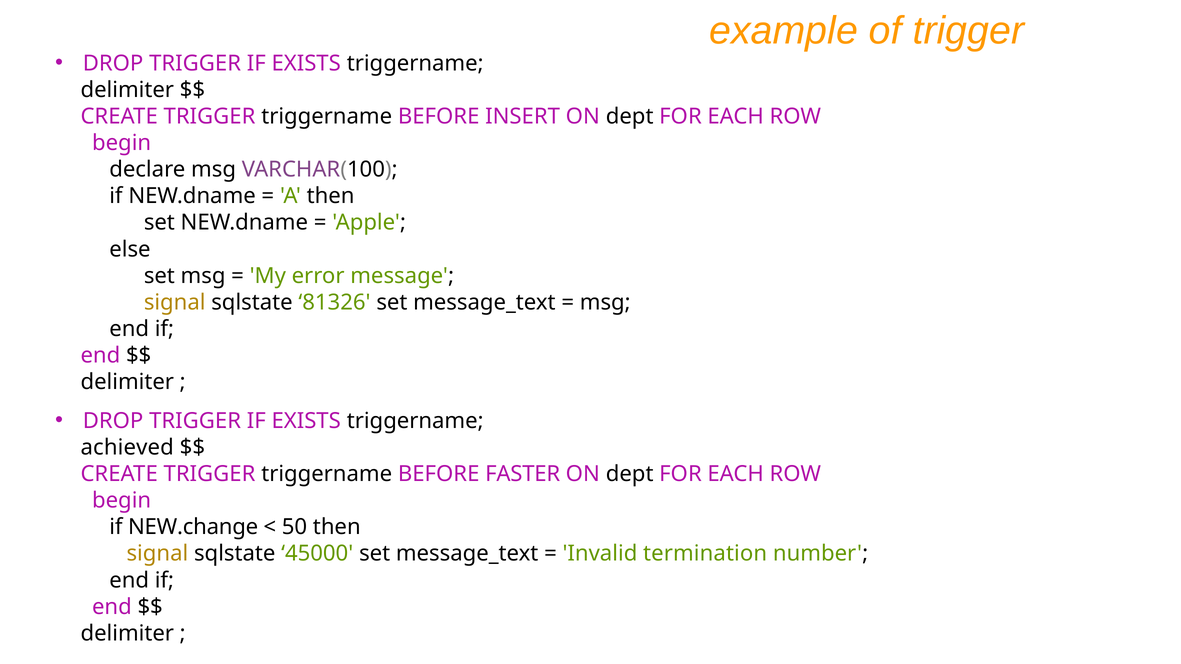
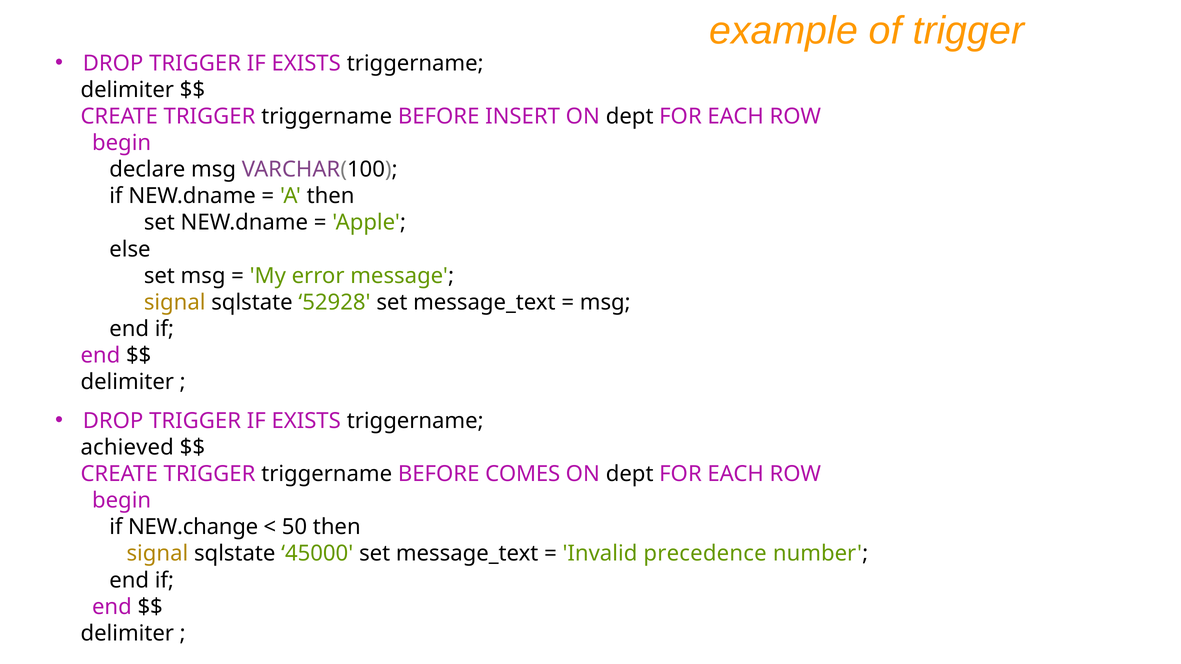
81326: 81326 -> 52928
FASTER: FASTER -> COMES
termination: termination -> precedence
